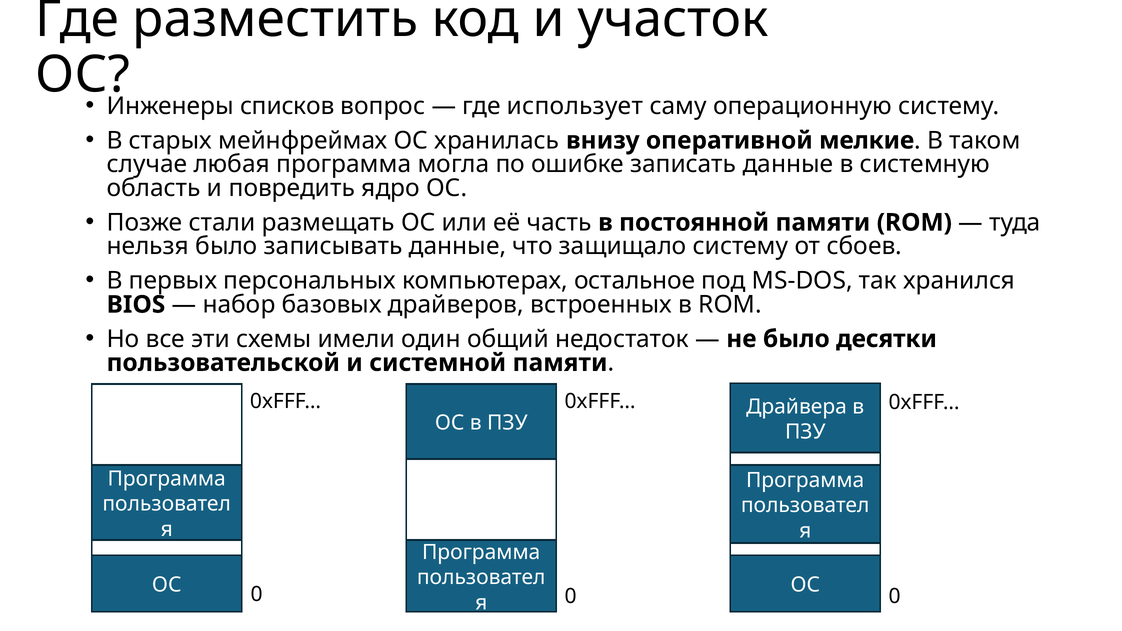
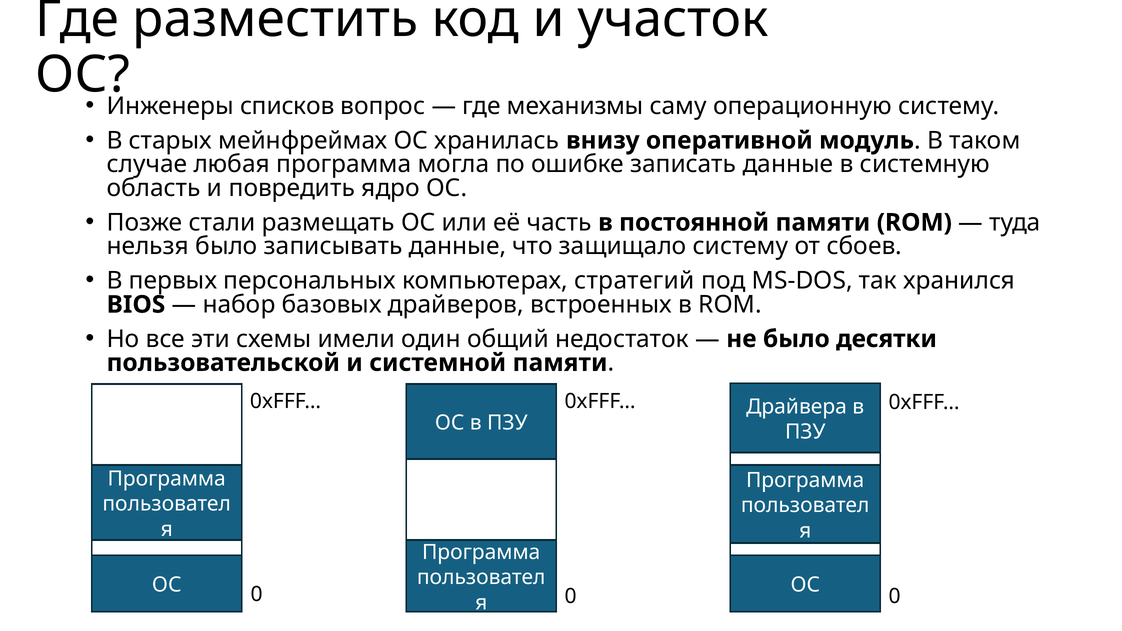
использует: использует -> механизмы
мелкие: мелкие -> модуль
остальное: остальное -> стратегий
